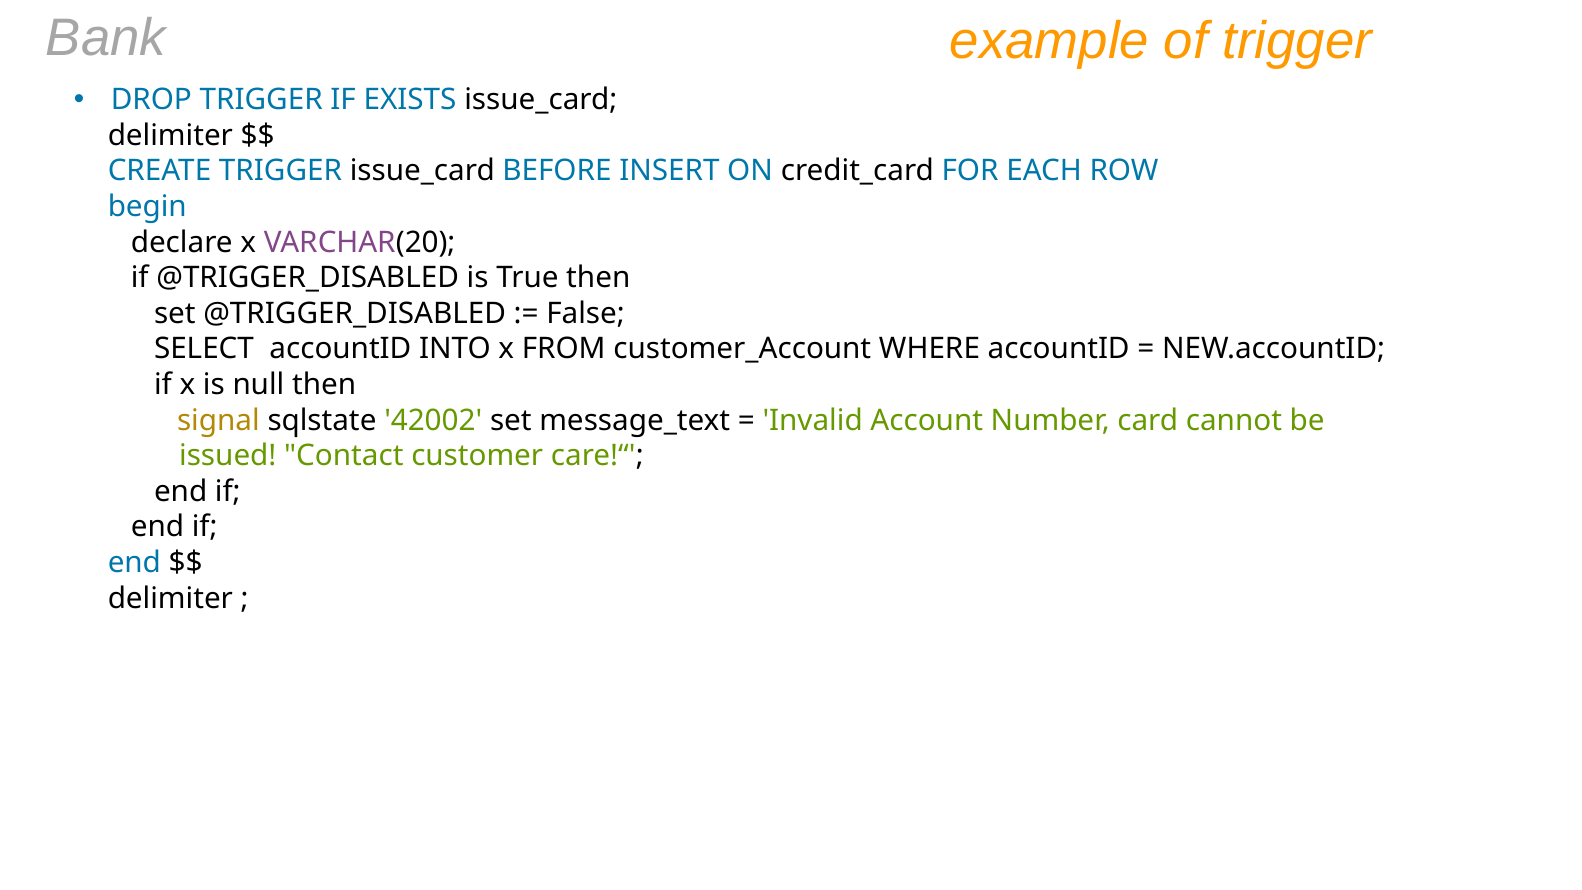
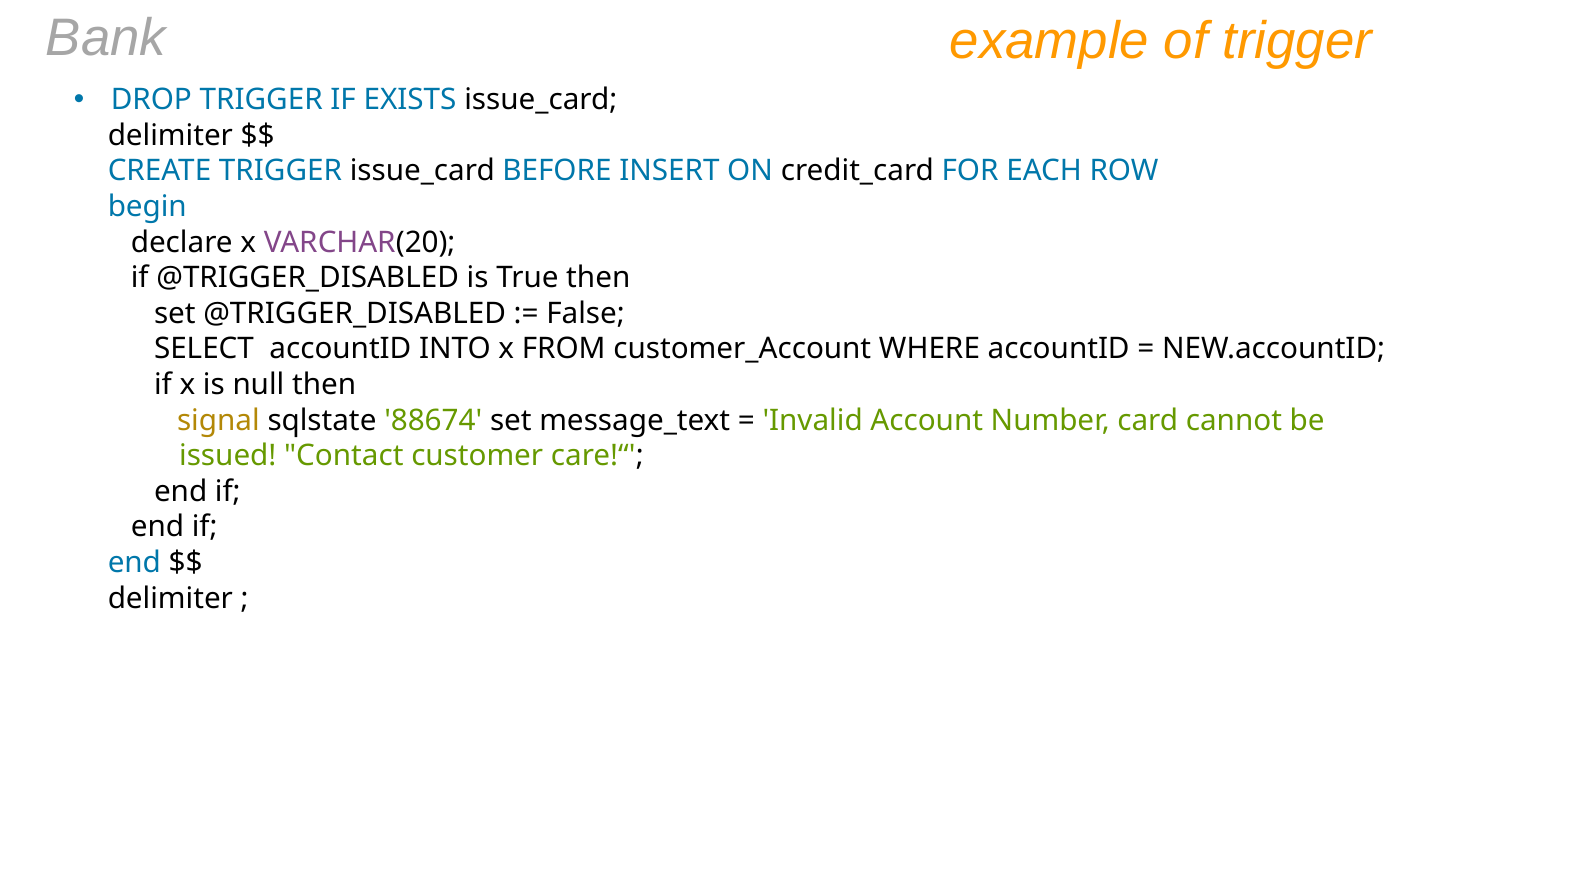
42002: 42002 -> 88674
